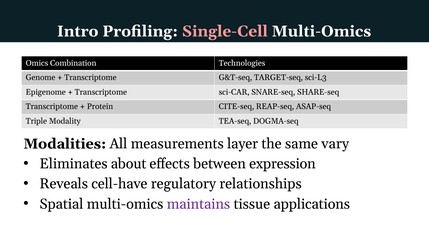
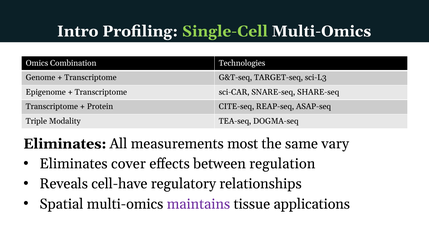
Single-Cell colour: pink -> light green
Modalities at (65, 143): Modalities -> Eliminates
layer: layer -> most
about: about -> cover
expression: expression -> regulation
